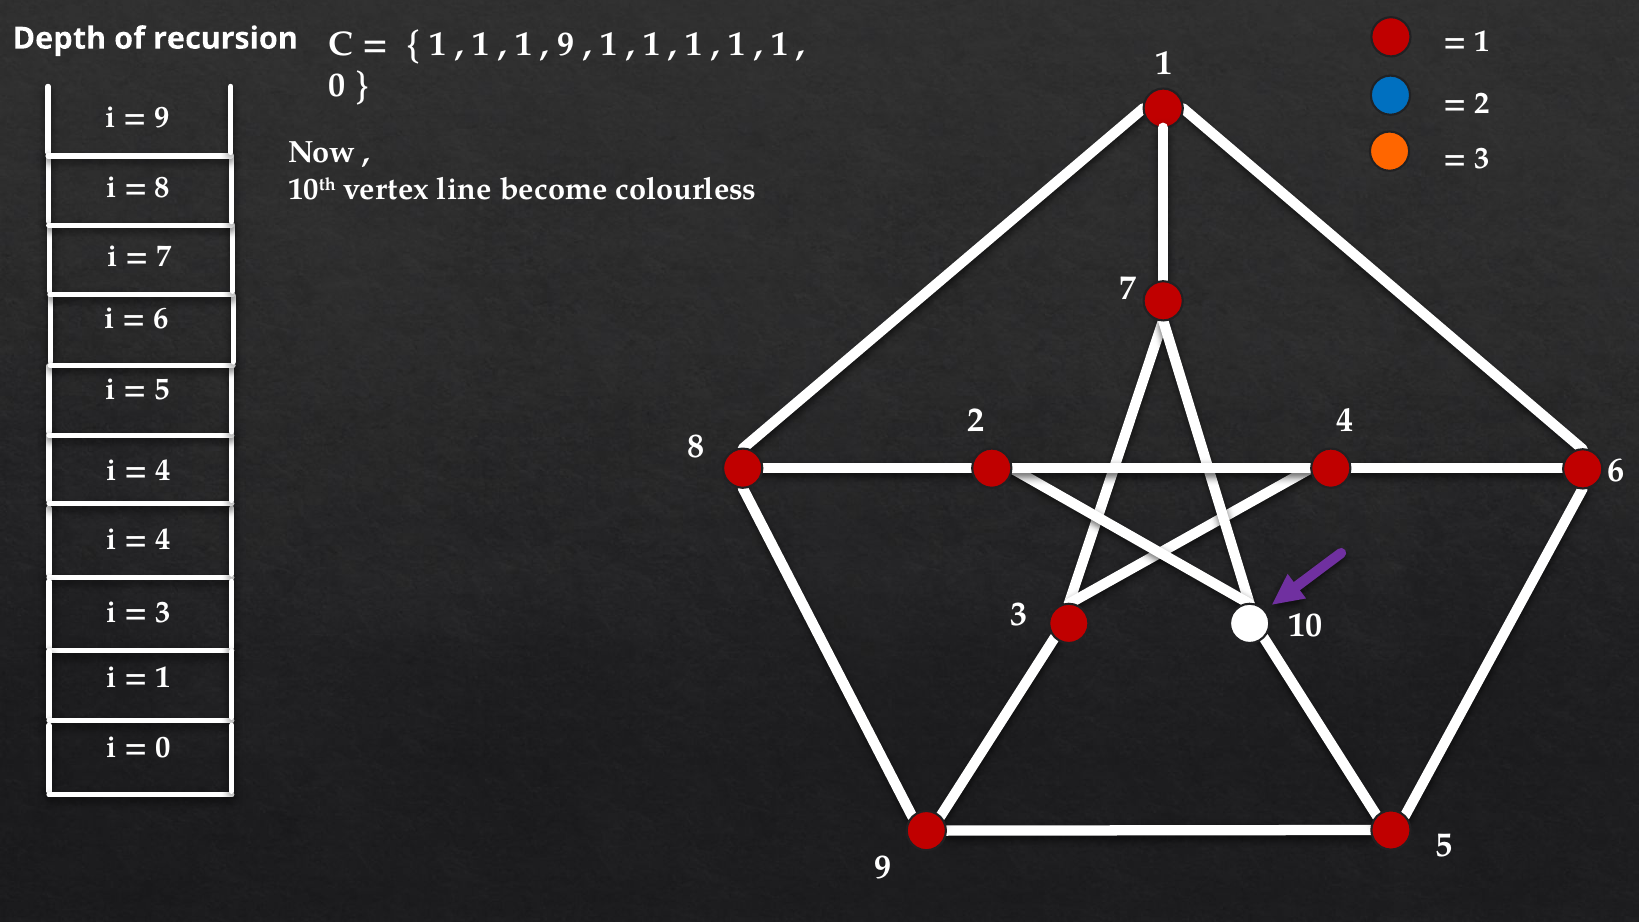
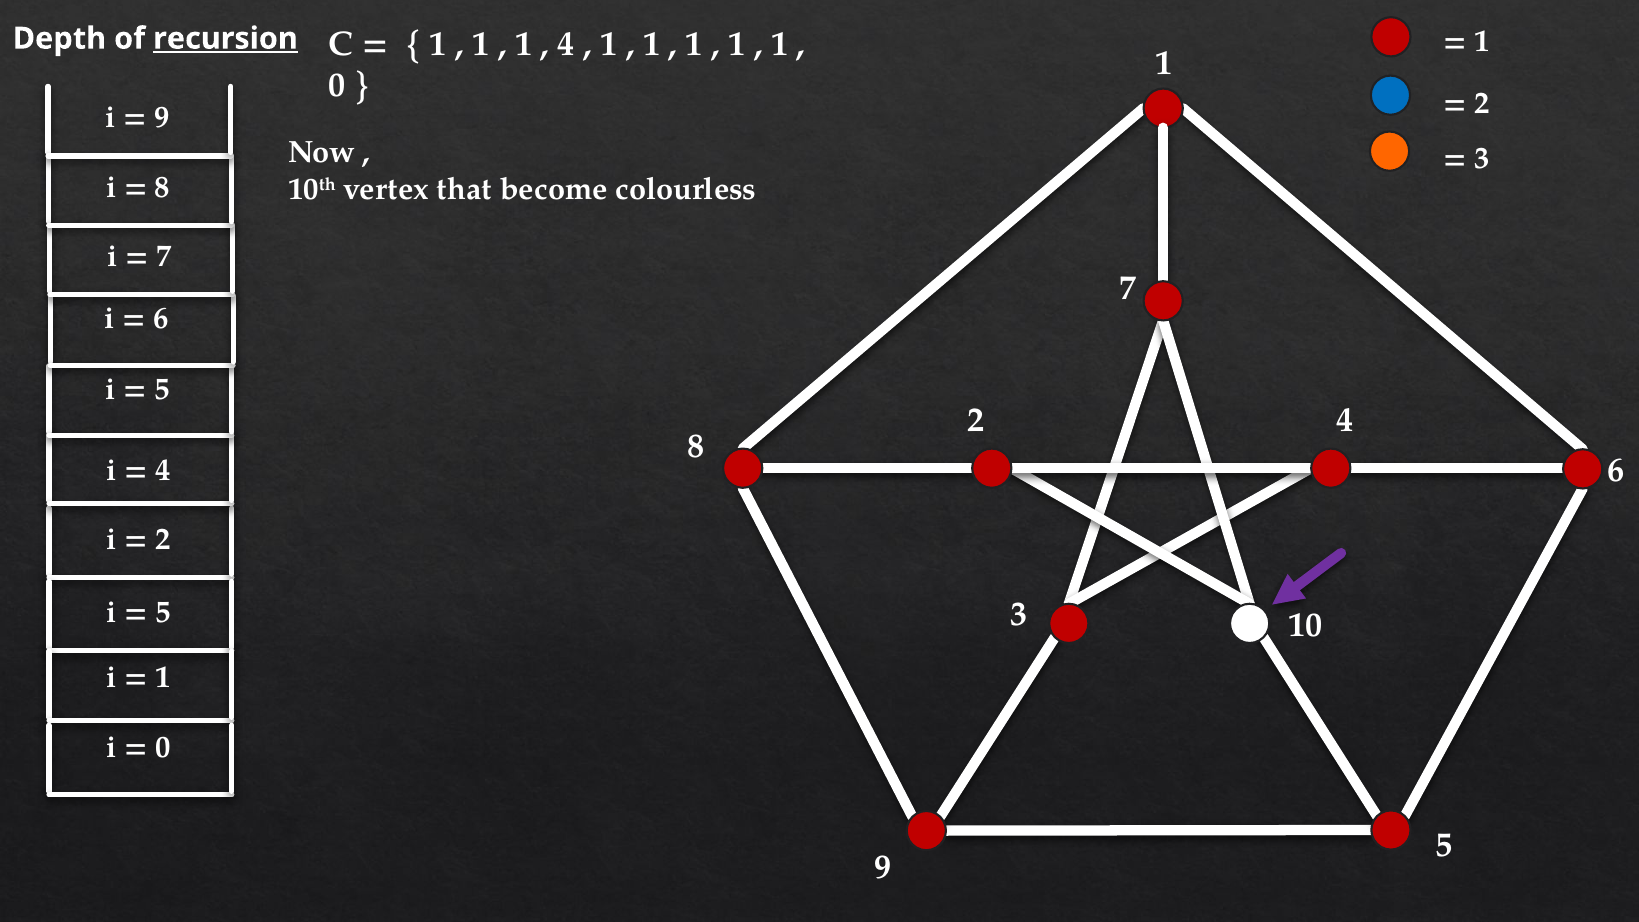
recursion underline: none -> present
9 at (566, 44): 9 -> 4
line: line -> that
4 at (163, 539): 4 -> 2
3 at (163, 613): 3 -> 5
